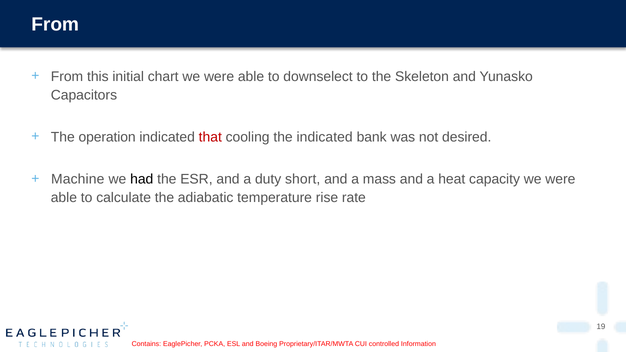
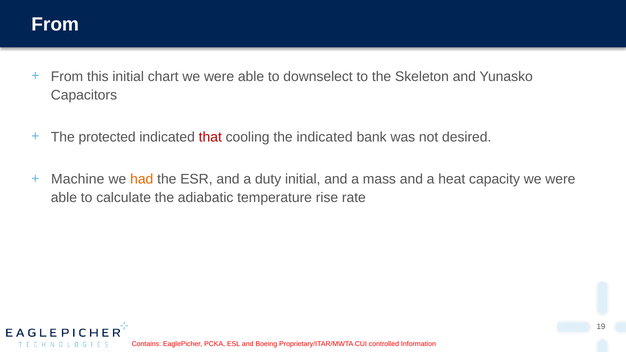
operation: operation -> protected
had colour: black -> orange
duty short: short -> initial
